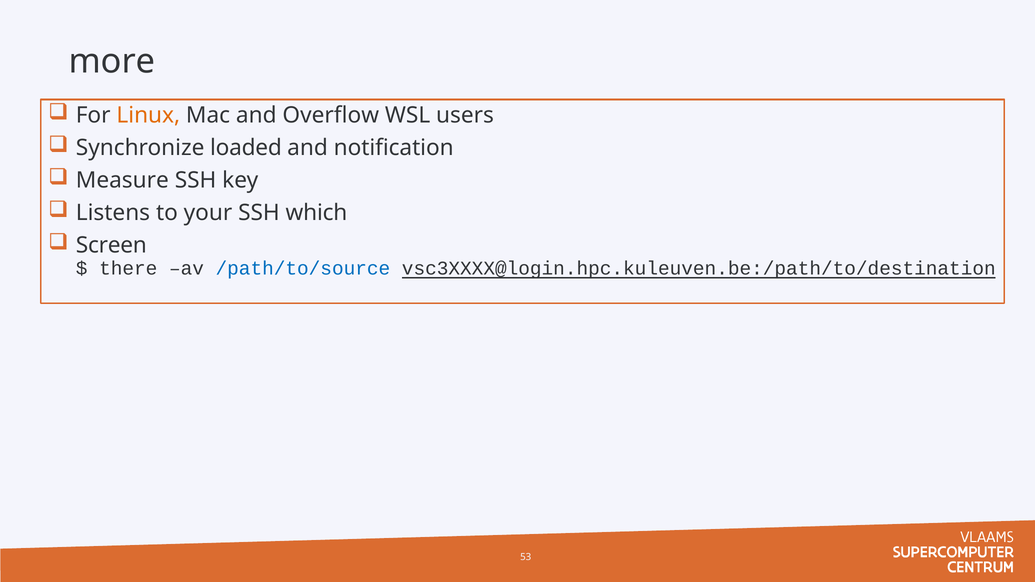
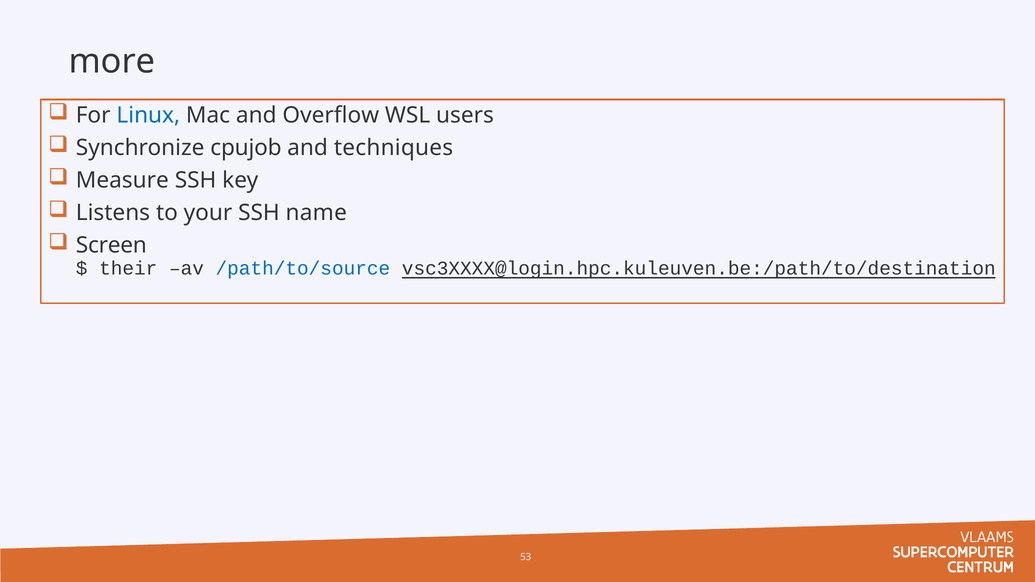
Linux colour: orange -> blue
loaded: loaded -> cpujob
notification: notification -> techniques
which: which -> name
there: there -> their
